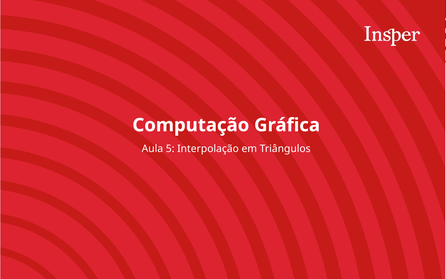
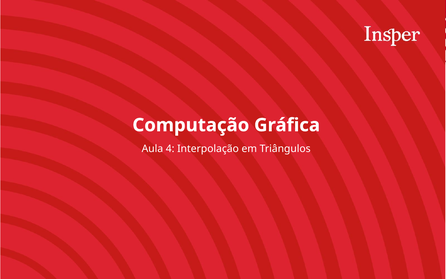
5: 5 -> 4
